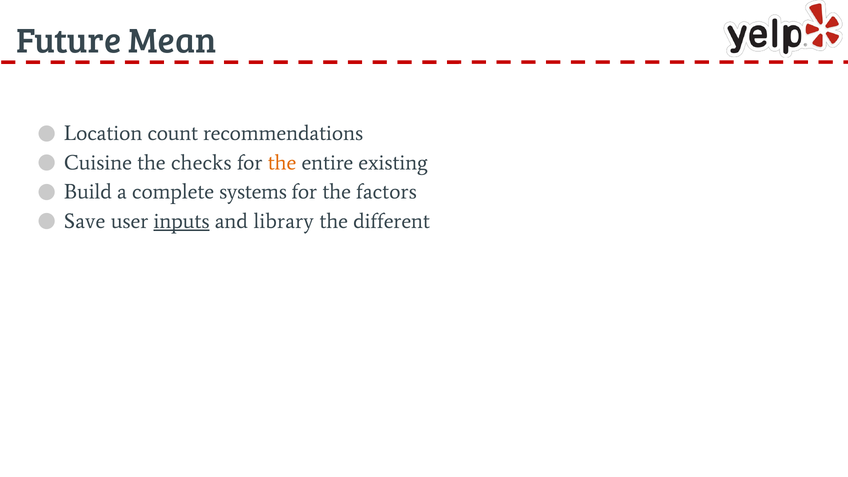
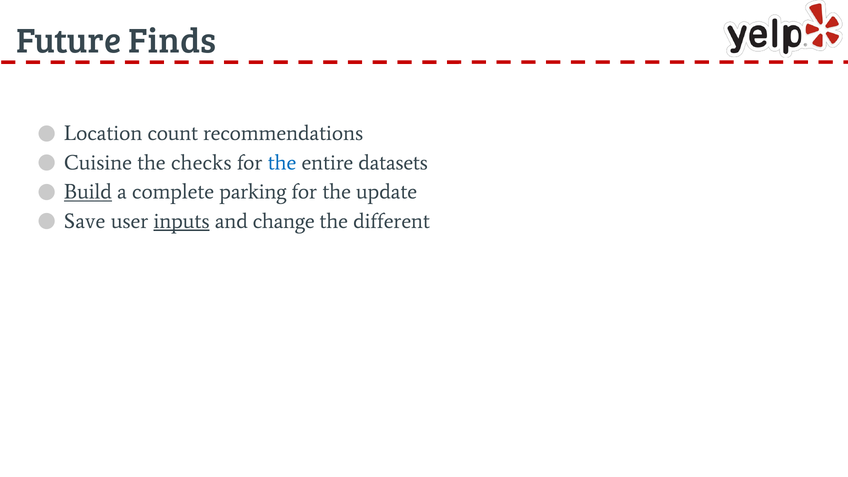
Mean: Mean -> Finds
the at (282, 163) colour: orange -> blue
existing: existing -> datasets
Build underline: none -> present
systems: systems -> parking
factors: factors -> update
library: library -> change
